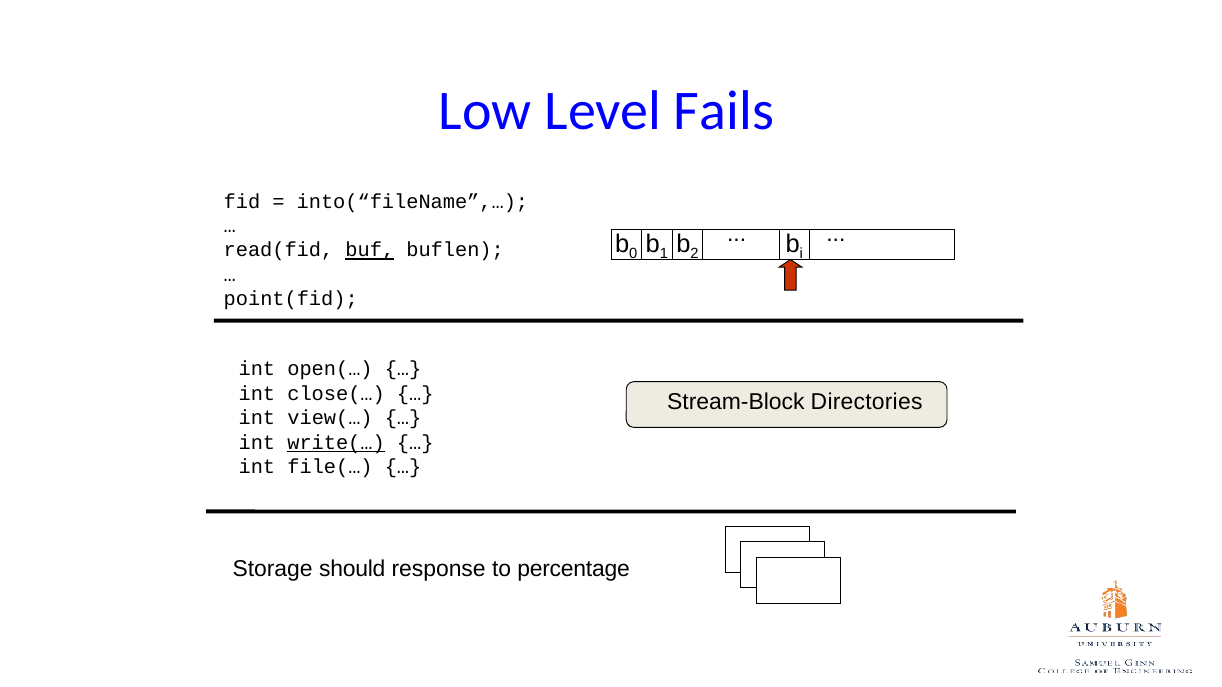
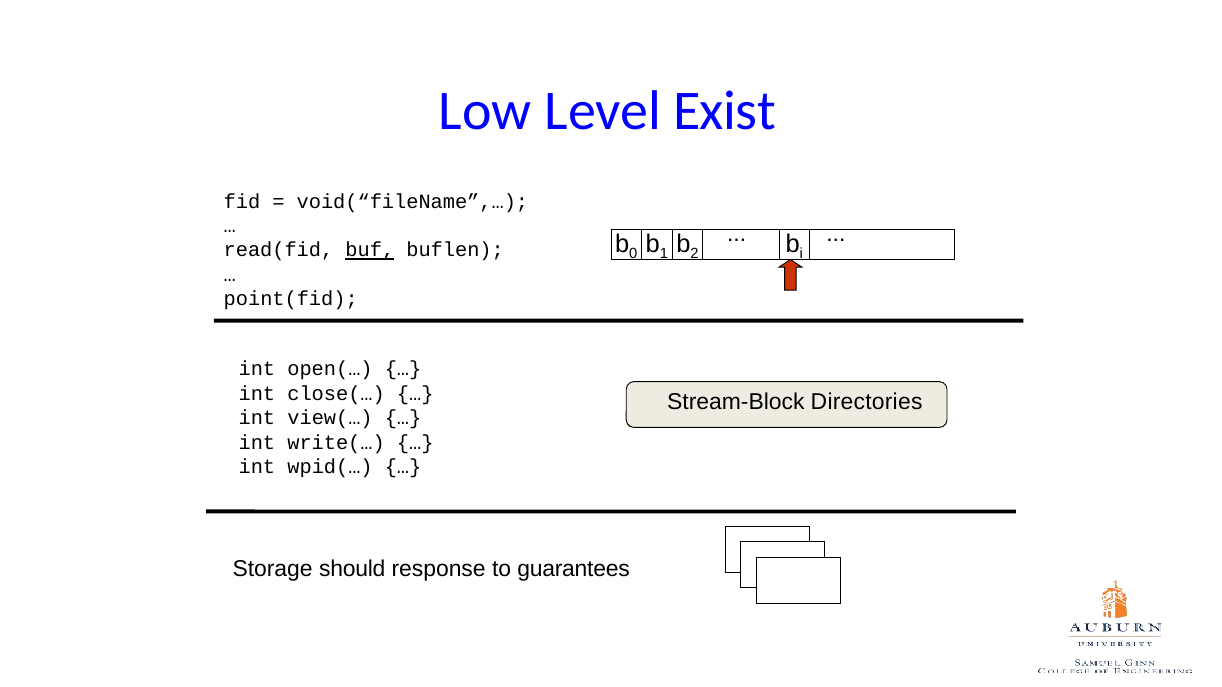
Fails: Fails -> Exist
into(“fileName”,…: into(“fileName”,… -> void(“fileName”,…
write(… underline: present -> none
file(…: file(… -> wpid(…
percentage: percentage -> guarantees
